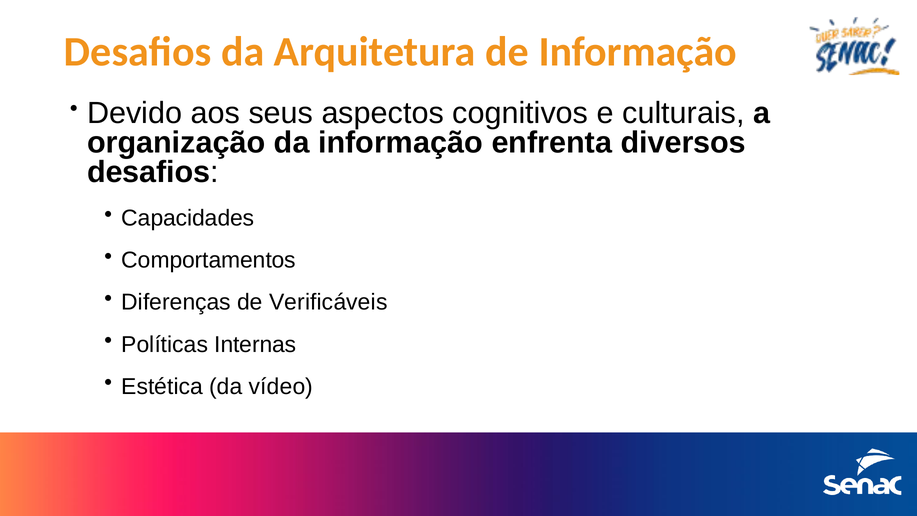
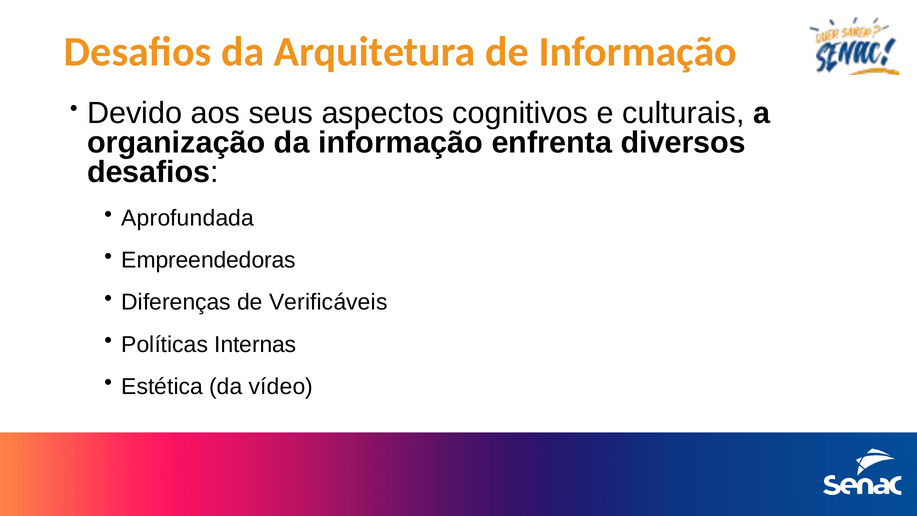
Capacidades: Capacidades -> Aprofundada
Comportamentos: Comportamentos -> Empreendedoras
